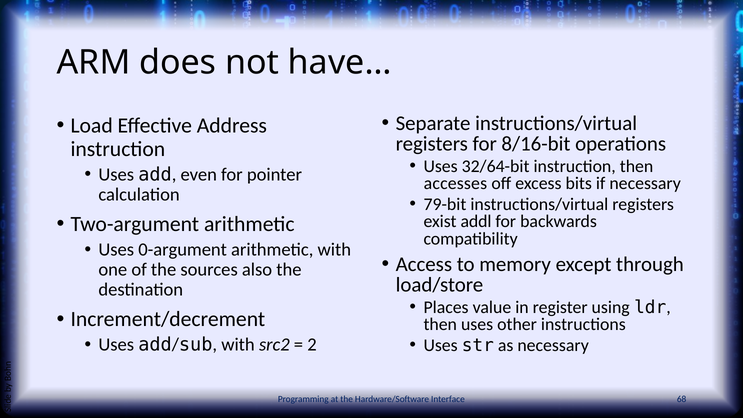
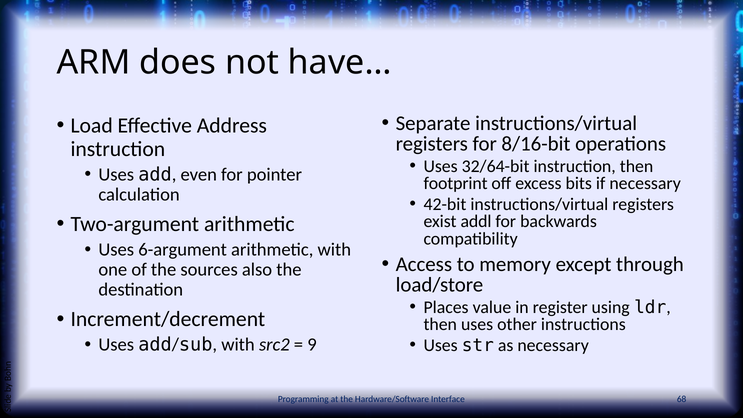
accesses: accesses -> footprint
79-bit: 79-bit -> 42-bit
0-argument: 0-argument -> 6-argument
2: 2 -> 9
